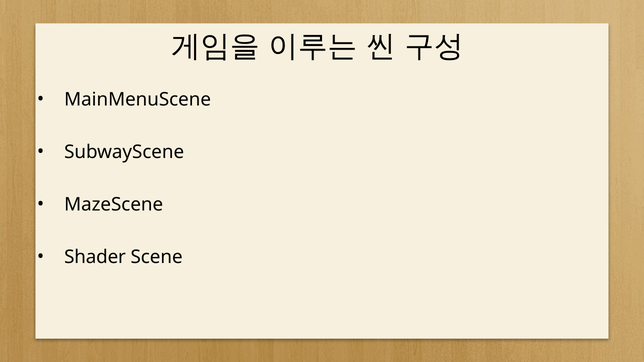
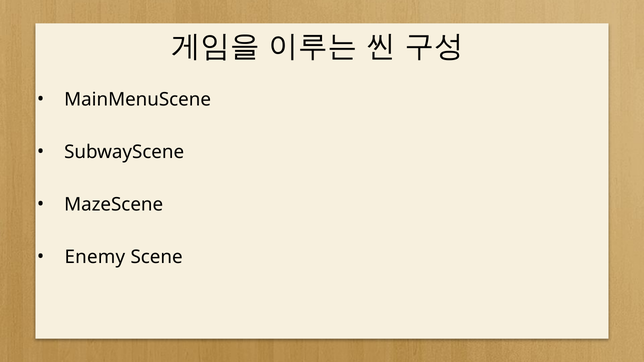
Shader: Shader -> Enemy
